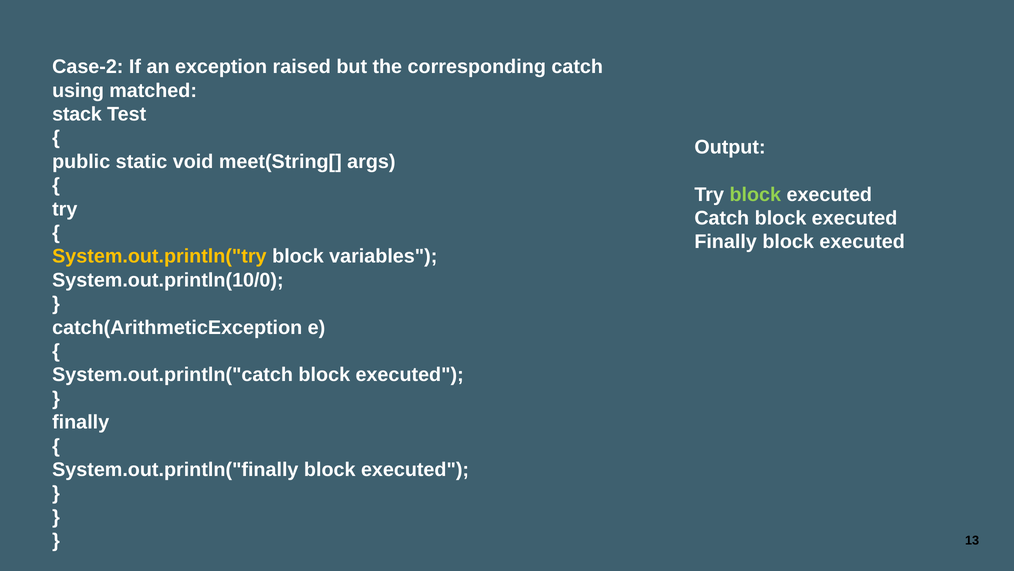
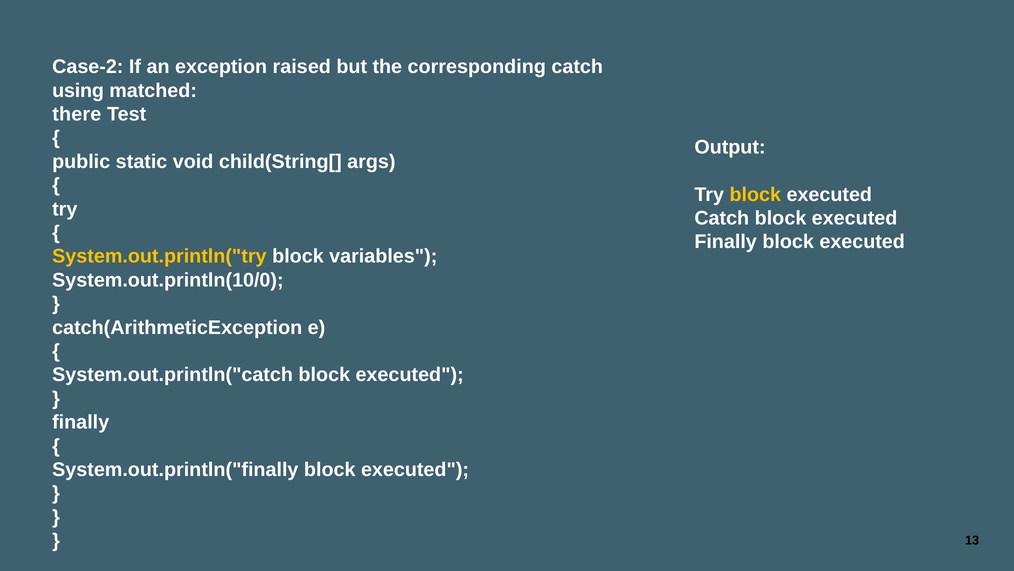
stack: stack -> there
meet(String[: meet(String[ -> child(String[
block at (755, 194) colour: light green -> yellow
